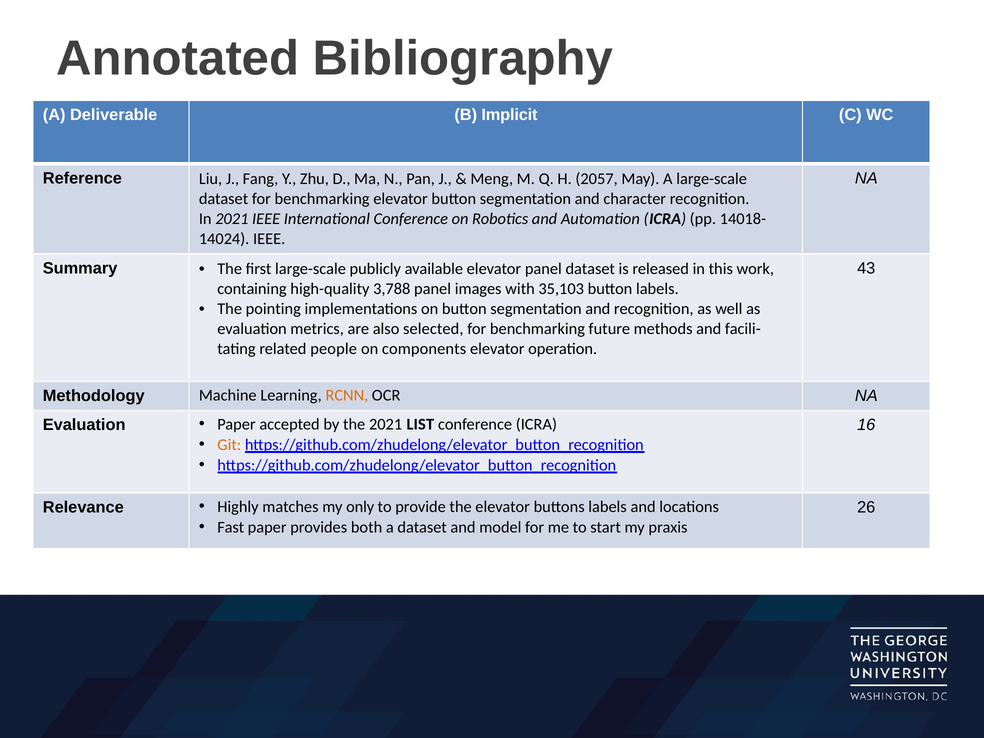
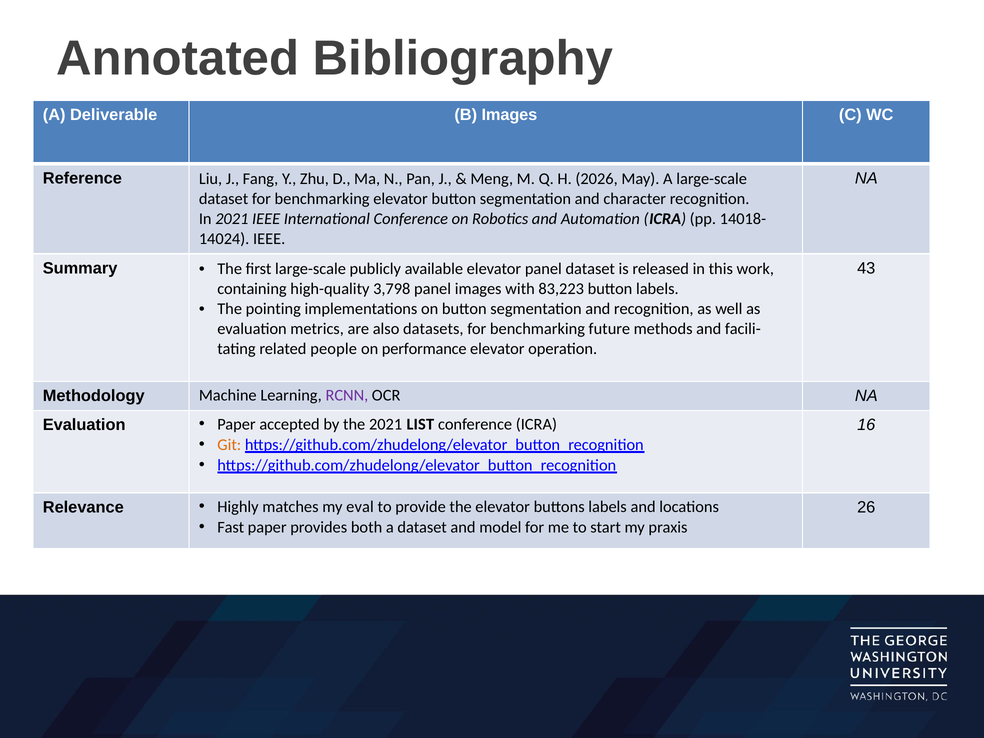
B Implicit: Implicit -> Images
2057: 2057 -> 2026
3,788: 3,788 -> 3,798
35,103: 35,103 -> 83,223
selected: selected -> datasets
components: components -> performance
RCNN colour: orange -> purple
only: only -> eval
